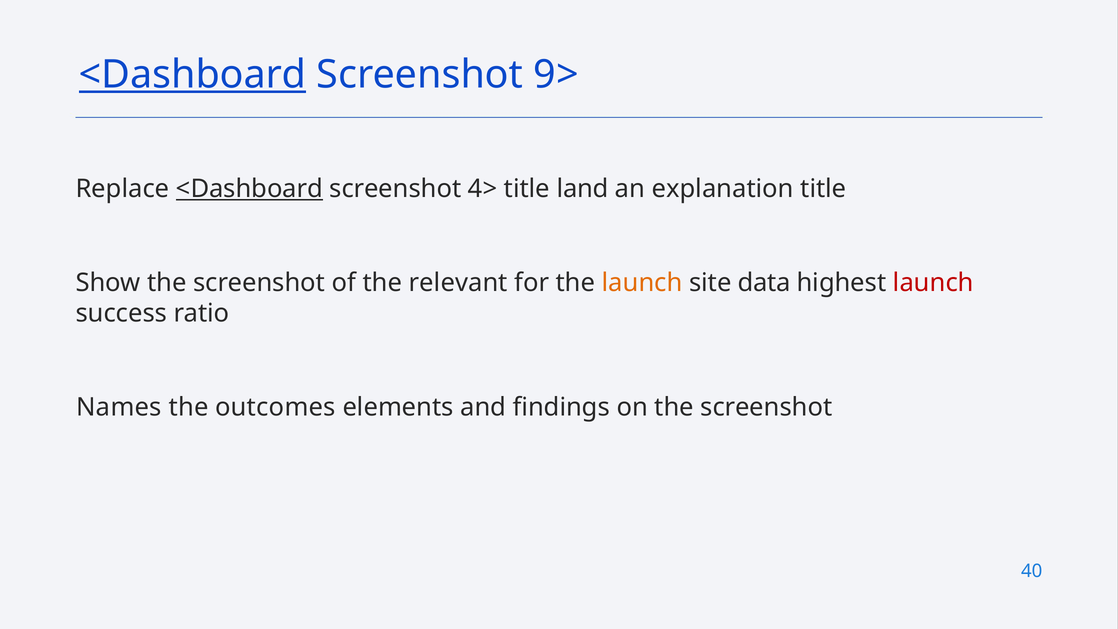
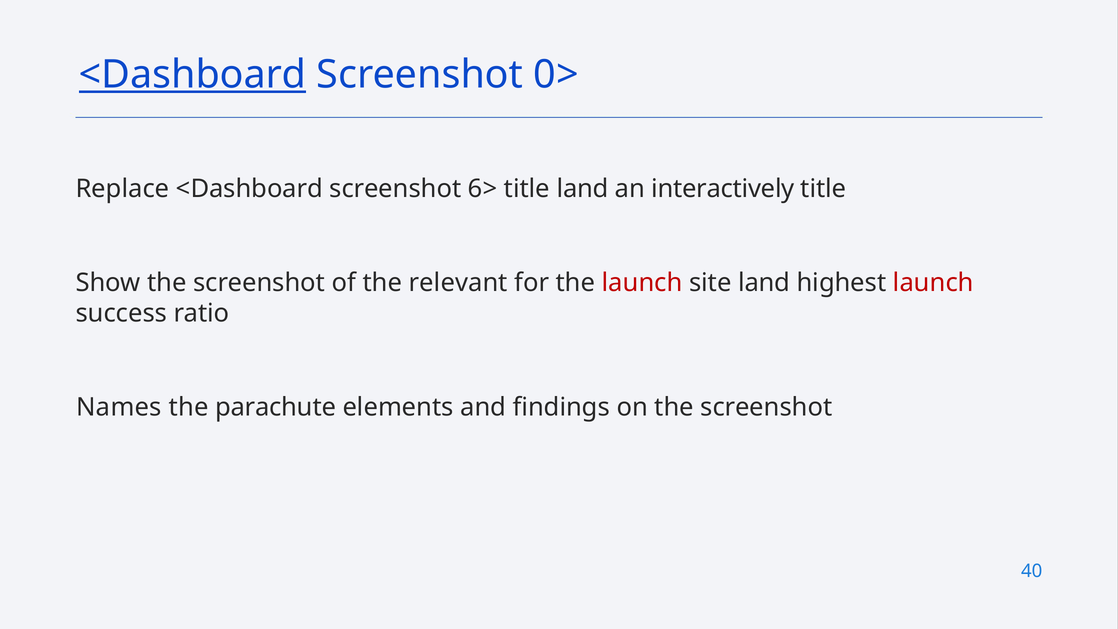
9>: 9> -> 0>
<Dashboard at (249, 189) underline: present -> none
4>: 4> -> 6>
explanation: explanation -> interactively
launch at (642, 283) colour: orange -> red
site data: data -> land
outcomes: outcomes -> parachute
